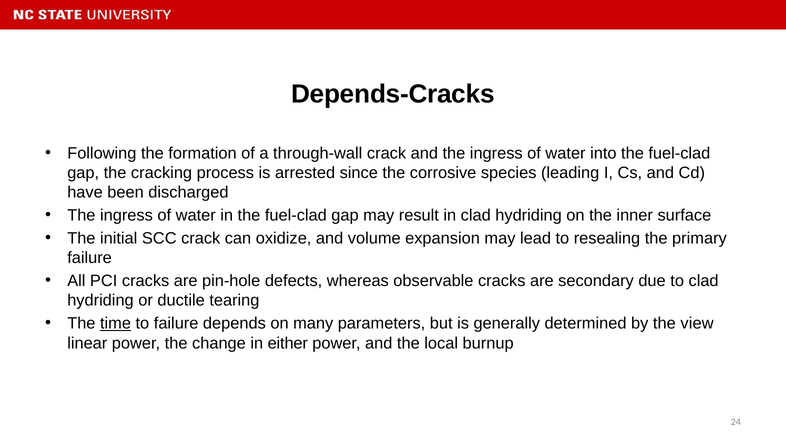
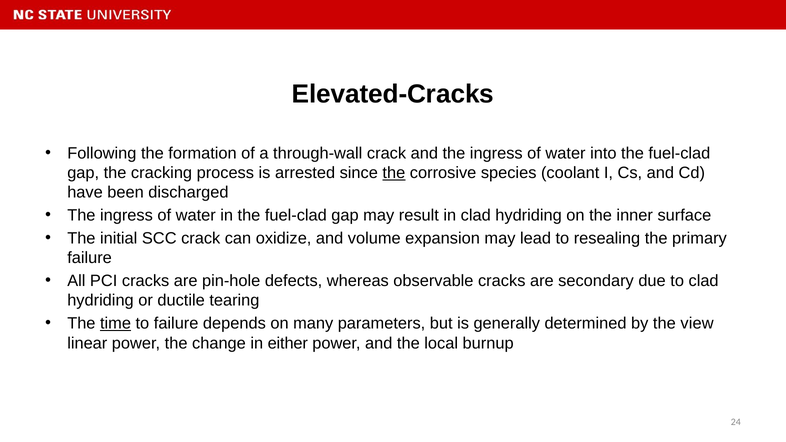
Depends-Cracks: Depends-Cracks -> Elevated-Cracks
the at (394, 173) underline: none -> present
leading: leading -> coolant
